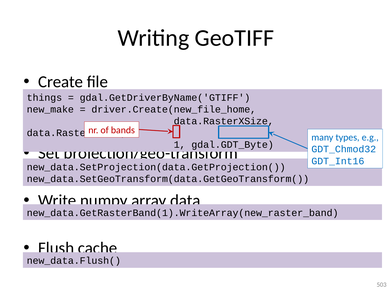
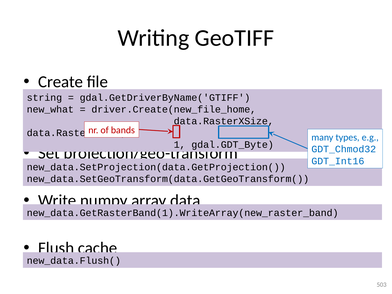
things: things -> string
new_make: new_make -> new_what
